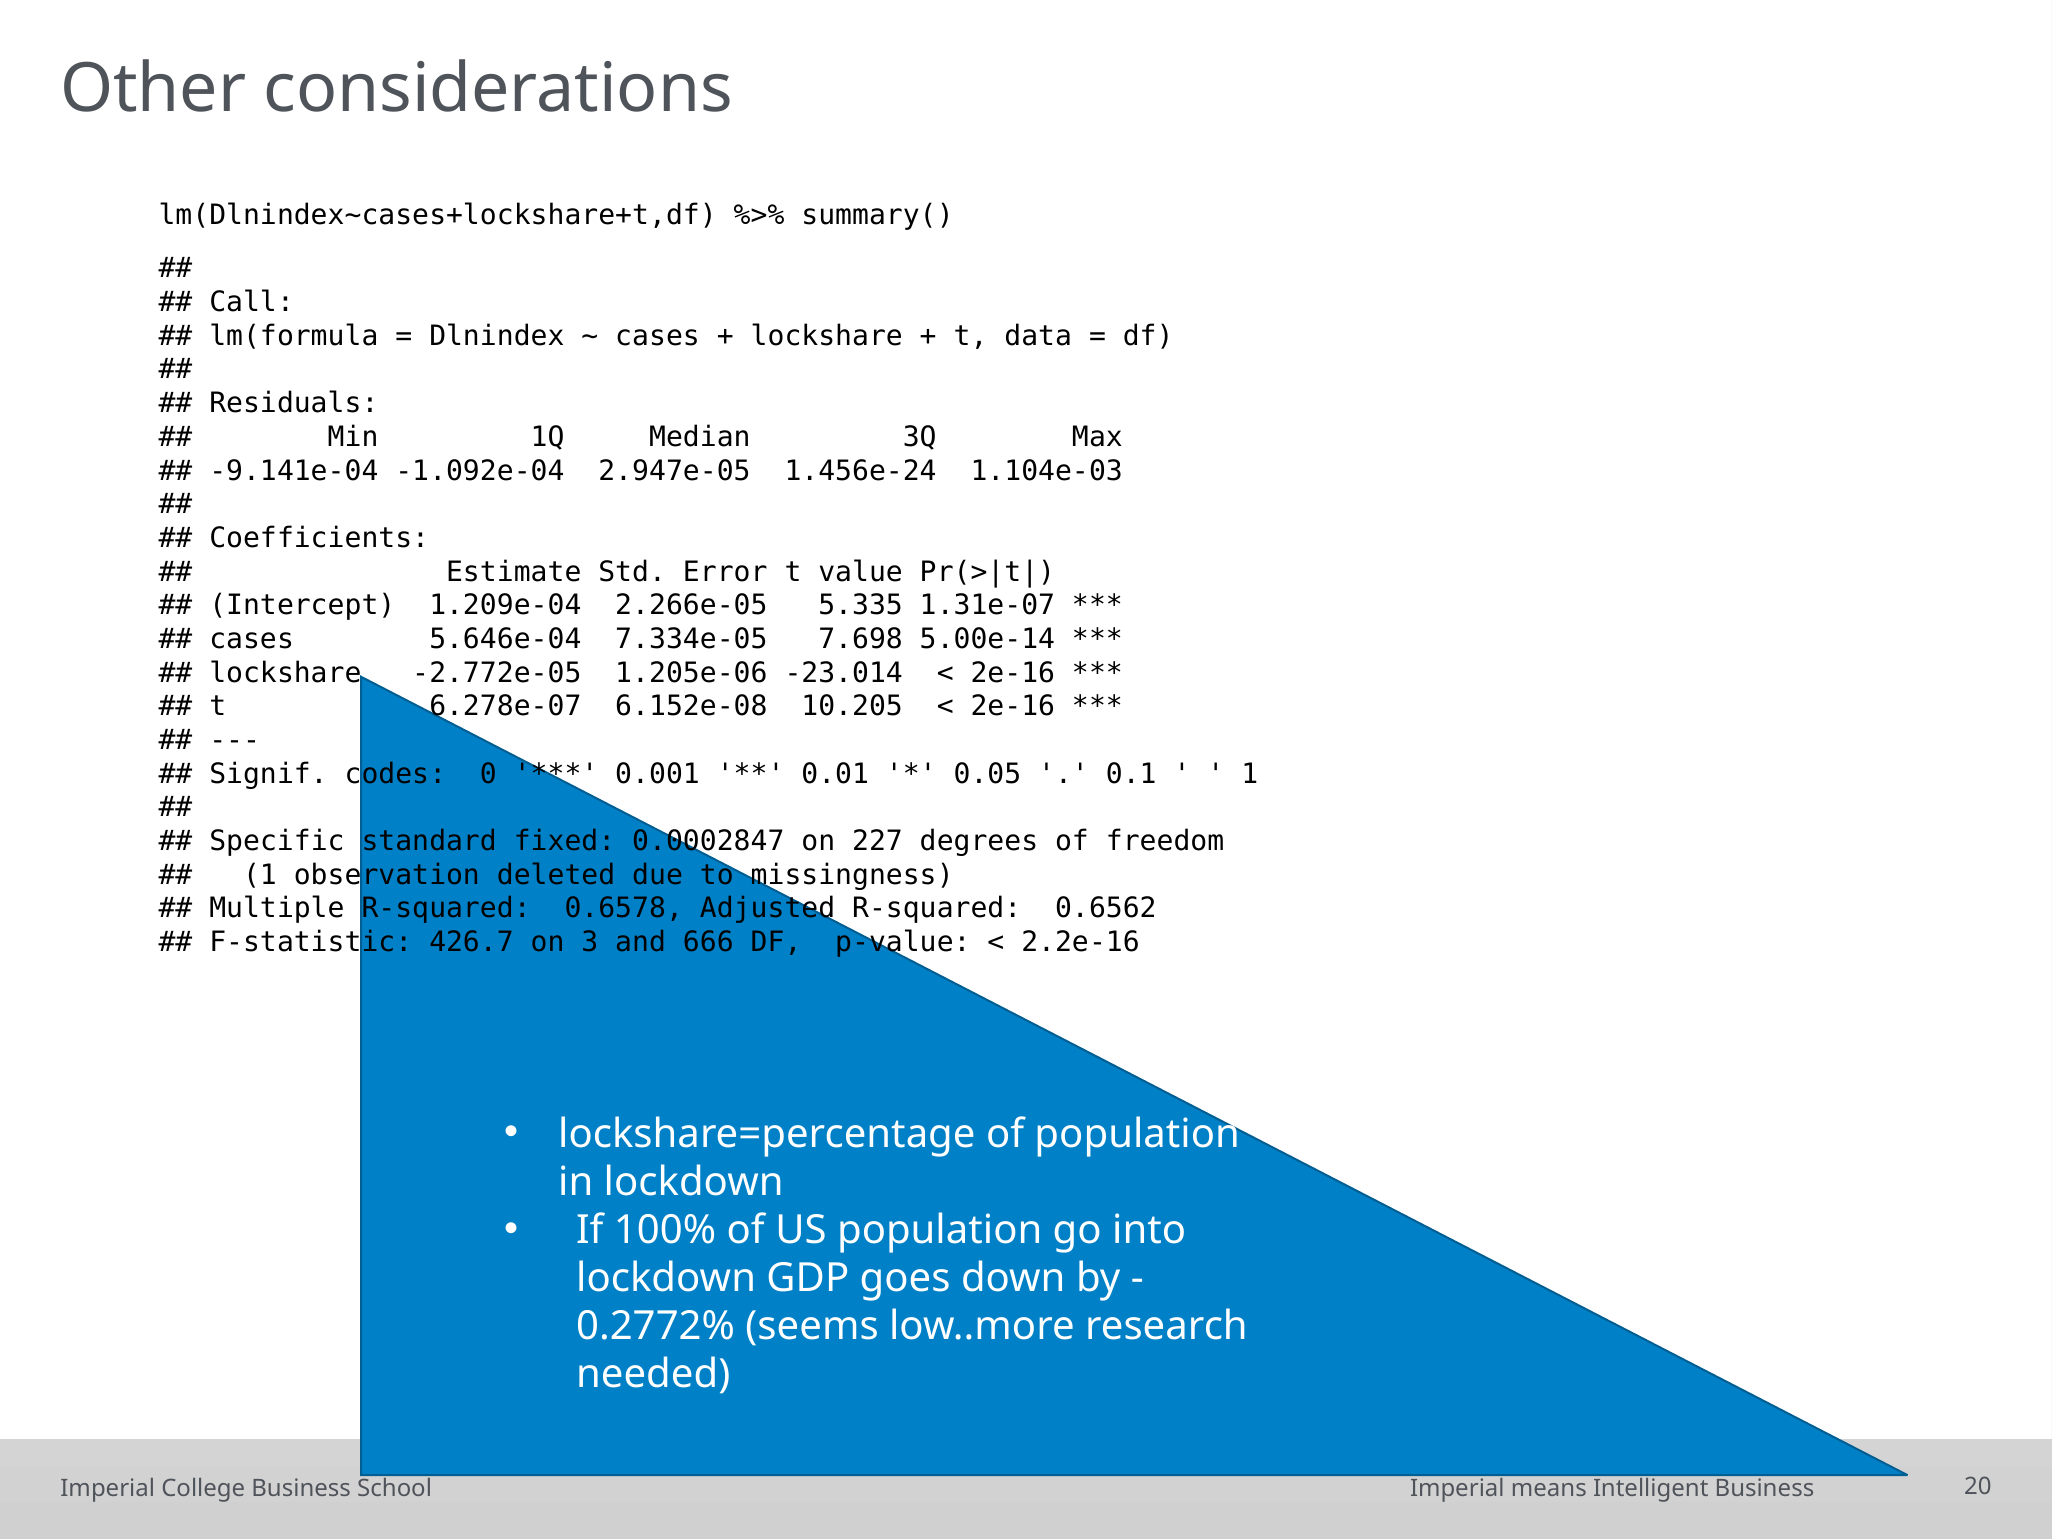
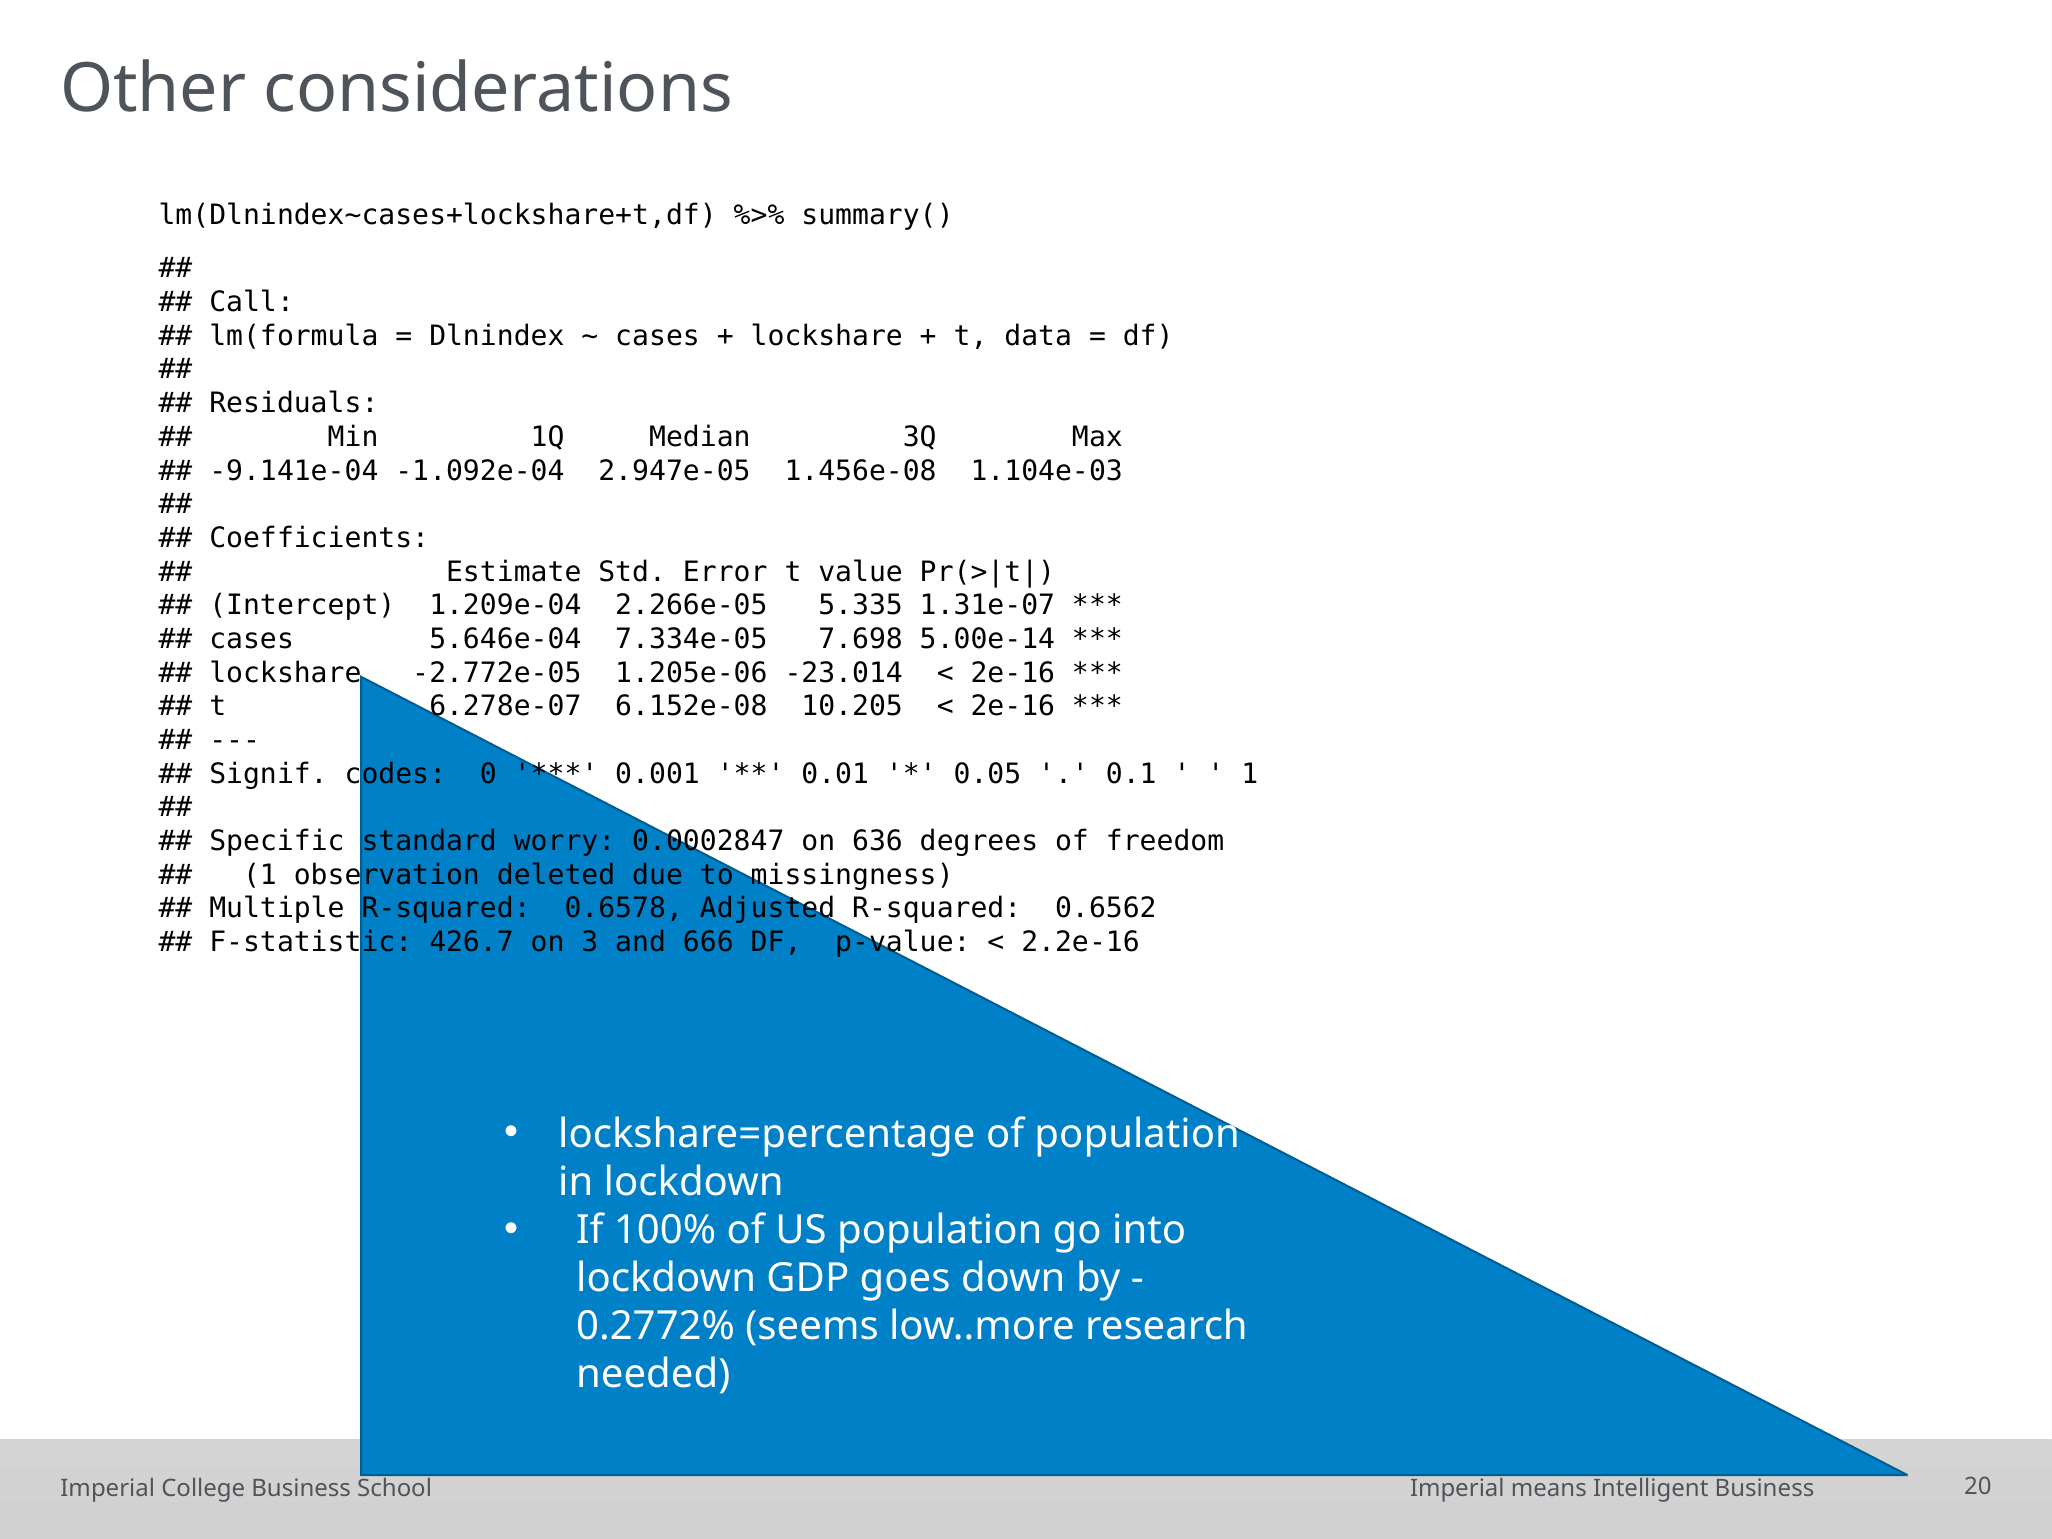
1.456e-24: 1.456e-24 -> 1.456e-08
fixed: fixed -> worry
227: 227 -> 636
